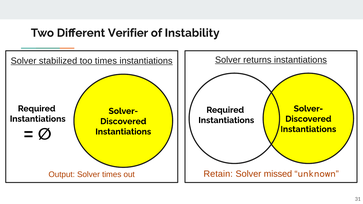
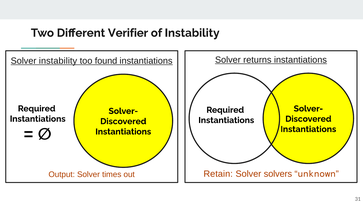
Solver stabilized: stabilized -> instability
too times: times -> found
missed: missed -> solvers
